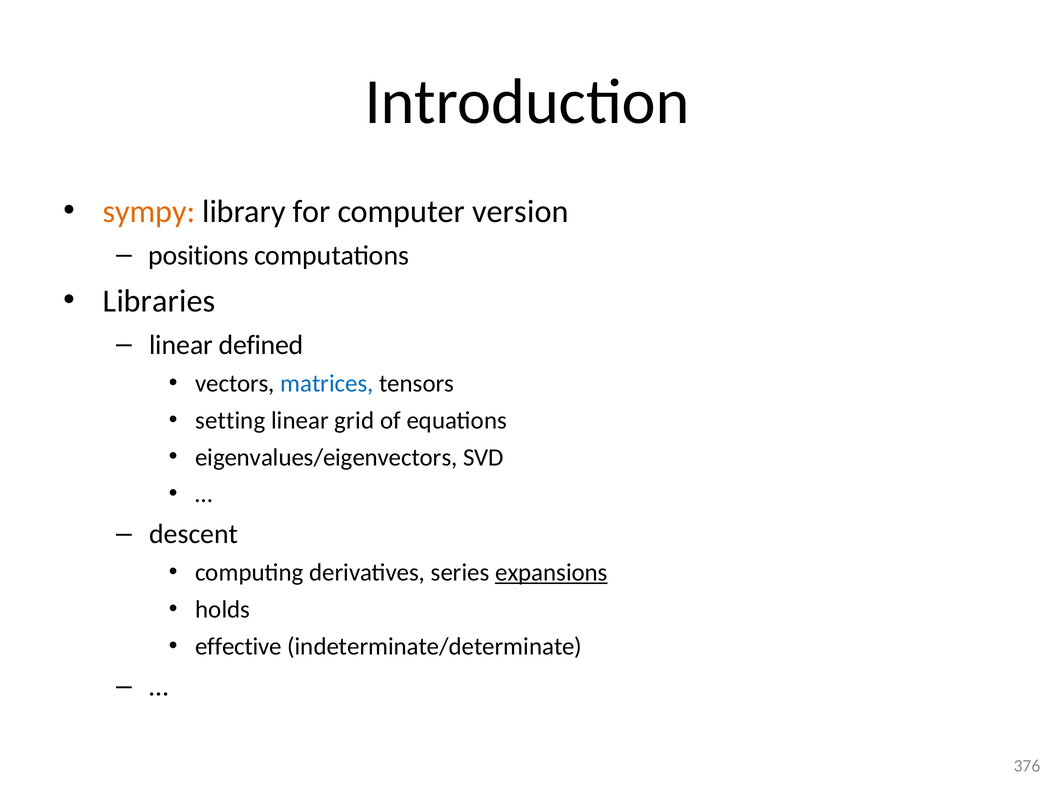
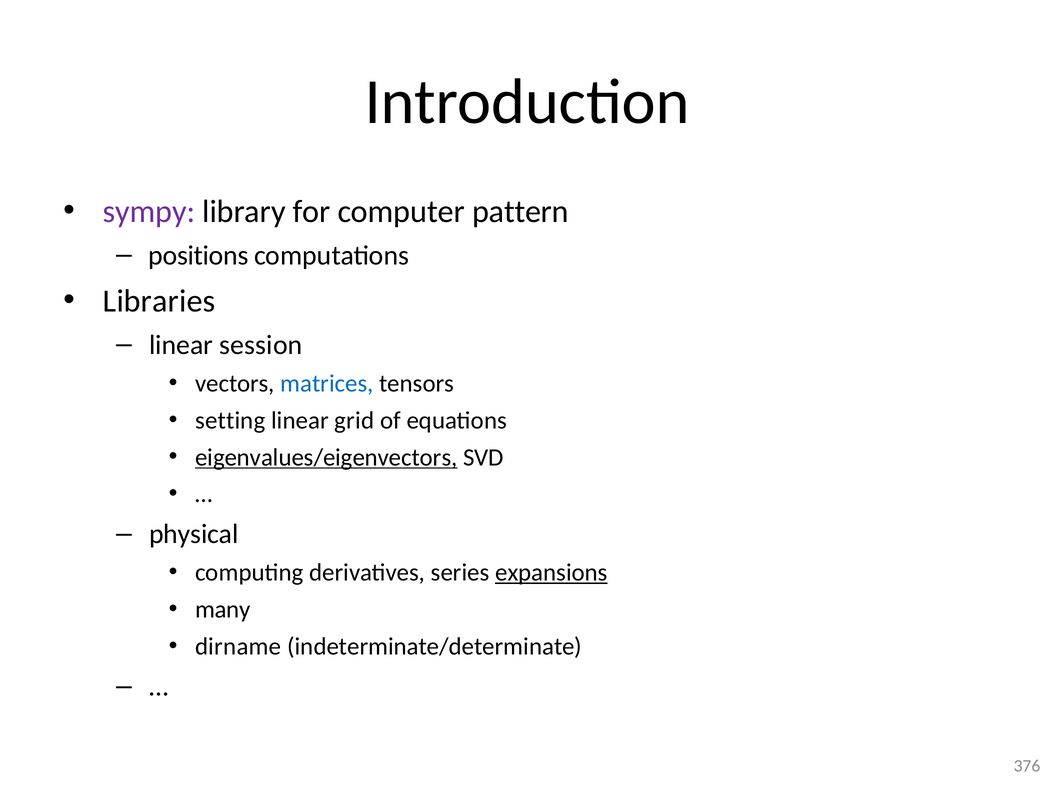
sympy colour: orange -> purple
version: version -> pattern
defined: defined -> session
eigenvalues/eigenvectors underline: none -> present
descent: descent -> physical
holds: holds -> many
effective: effective -> dirname
